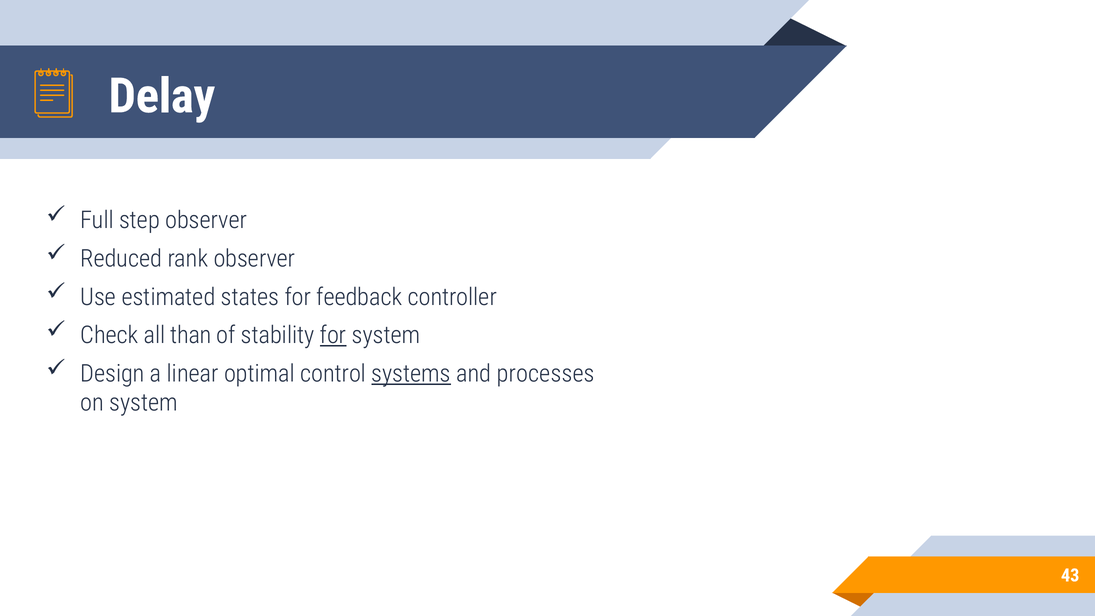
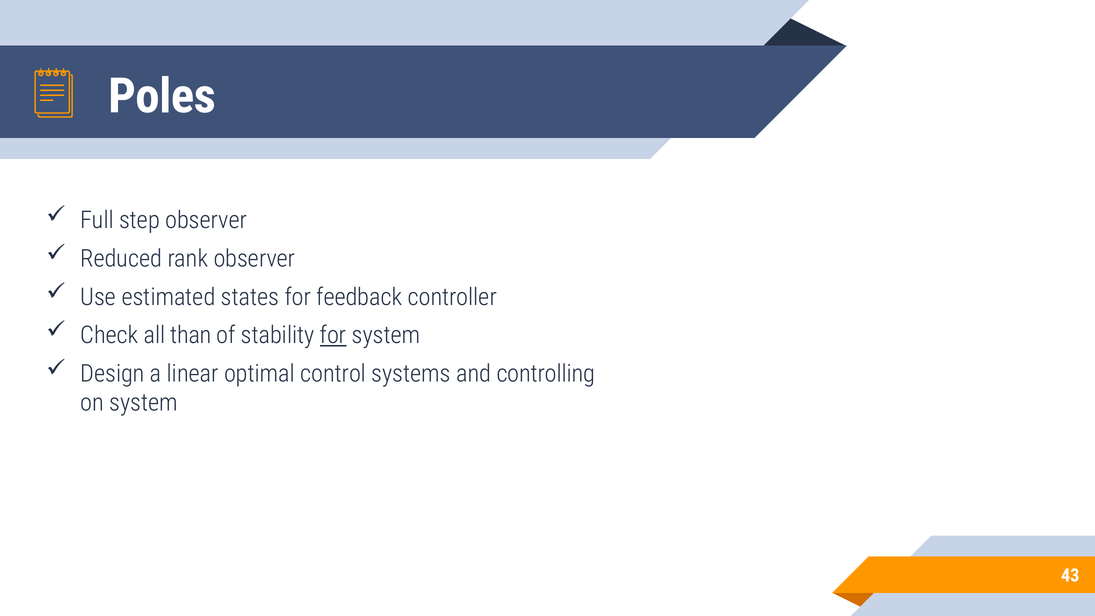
Delay: Delay -> Poles
systems underline: present -> none
processes: processes -> controlling
